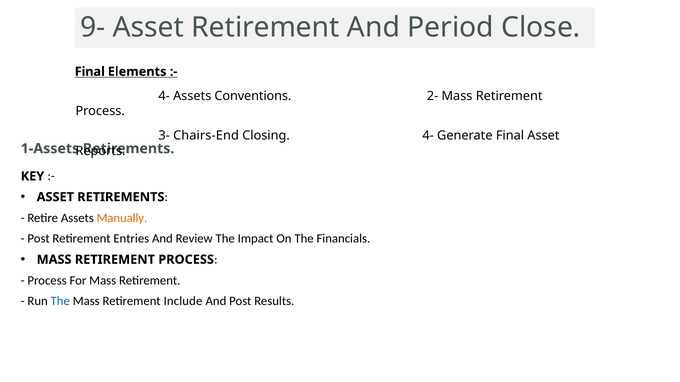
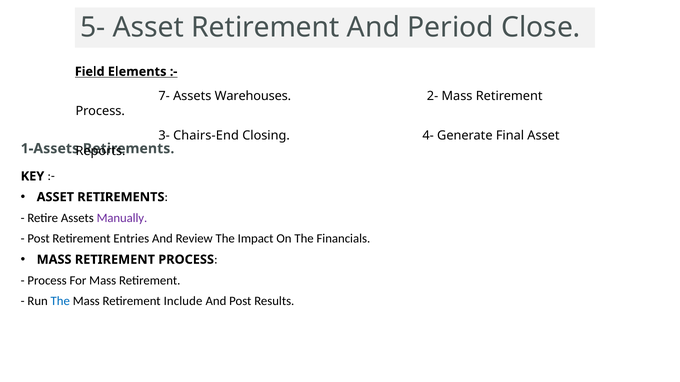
9-: 9- -> 5-
Final at (90, 72): Final -> Field
4- at (164, 96): 4- -> 7-
Conventions: Conventions -> Warehouses
Manually colour: orange -> purple
